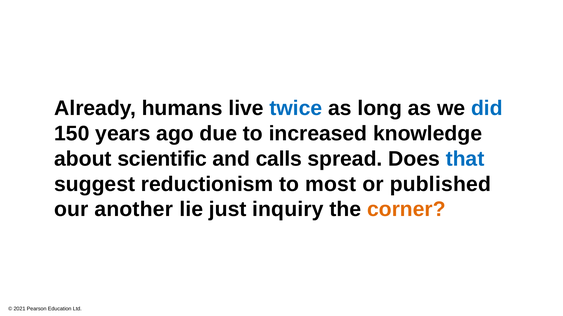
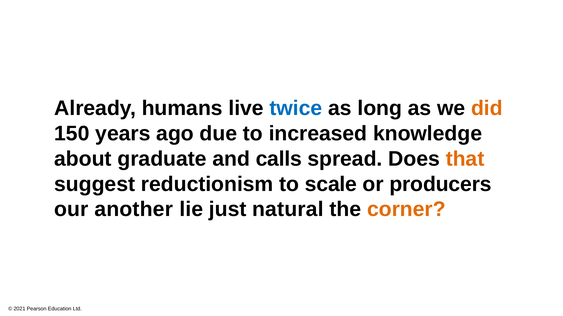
did colour: blue -> orange
scientific: scientific -> graduate
that colour: blue -> orange
most: most -> scale
published: published -> producers
inquiry: inquiry -> natural
